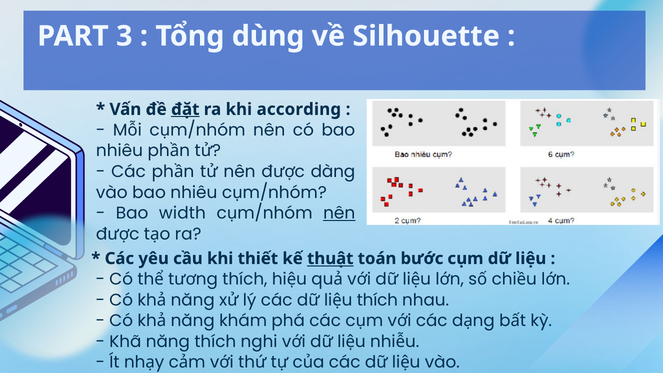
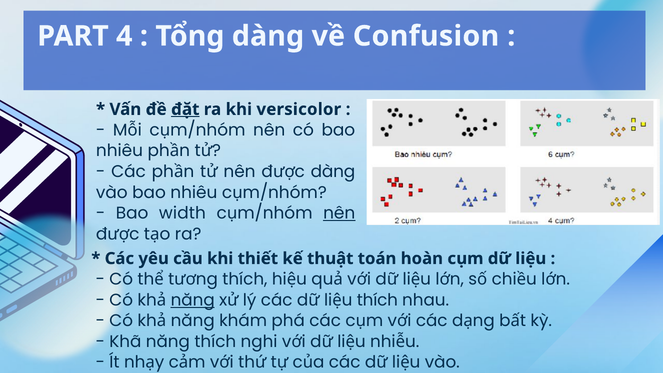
3: 3 -> 4
Tổng dùng: dùng -> dàng
Silhouette: Silhouette -> Confusion
according: according -> versicolor
thuật underline: present -> none
bước: bước -> hoàn
năng at (193, 300) underline: none -> present
